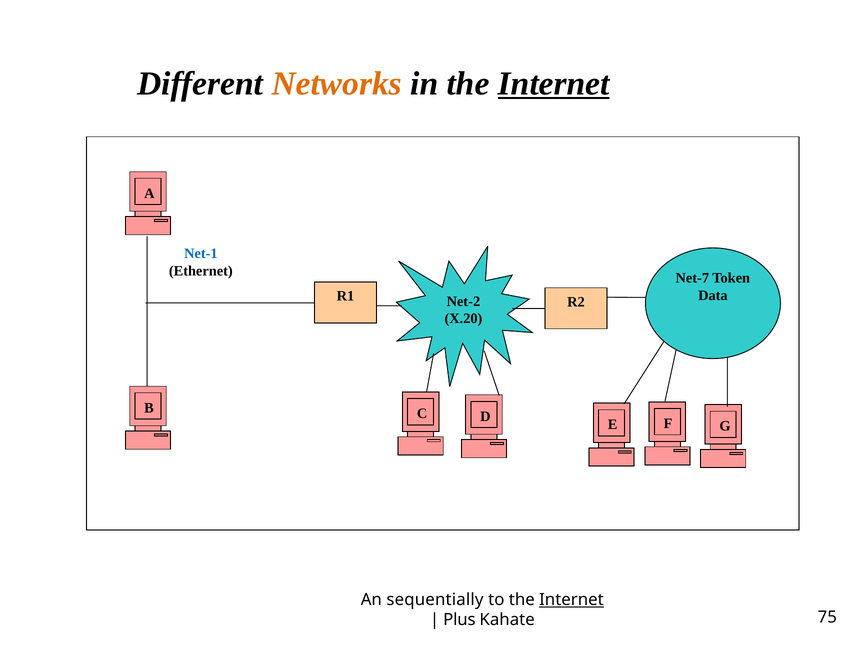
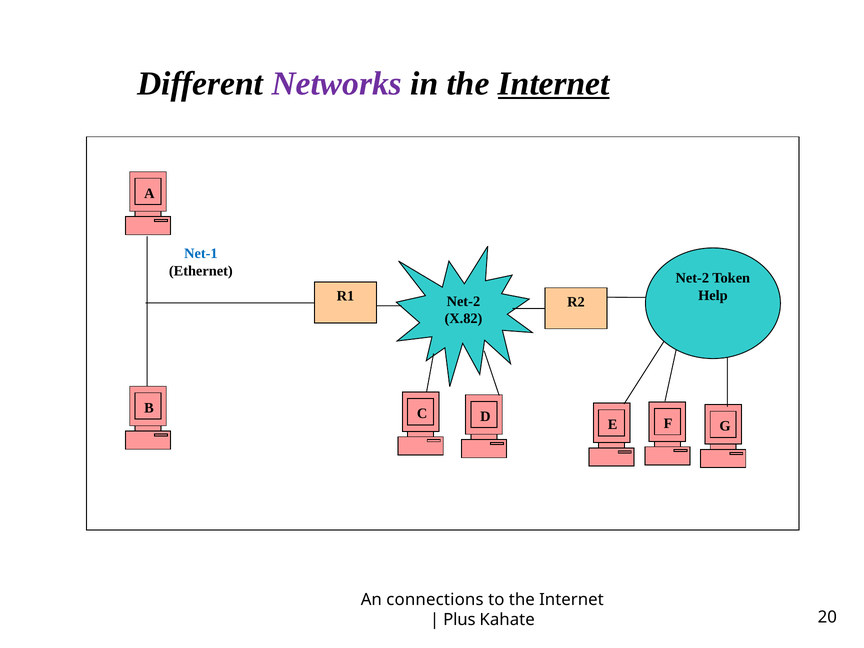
Networks colour: orange -> purple
Net-7 at (692, 278): Net-7 -> Net-2
Data: Data -> Help
X.20: X.20 -> X.82
sequentially: sequentially -> connections
Internet at (571, 600) underline: present -> none
75: 75 -> 20
